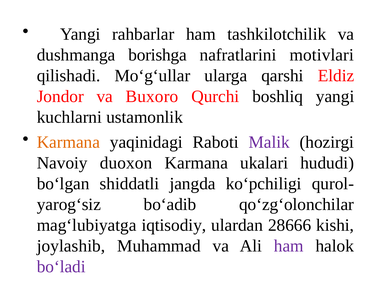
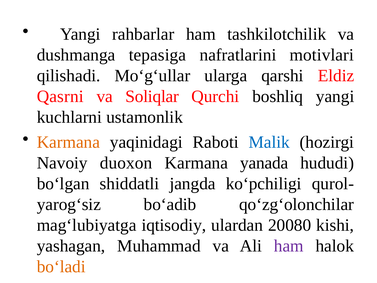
borishga: borishga -> tepasiga
Jondor: Jondor -> Qasrni
Buxoro: Buxoro -> Soliqlar
Malik colour: purple -> blue
ukalari: ukalari -> yanada
28666: 28666 -> 20080
joylashib: joylashib -> yashagan
bo‘ladi colour: purple -> orange
